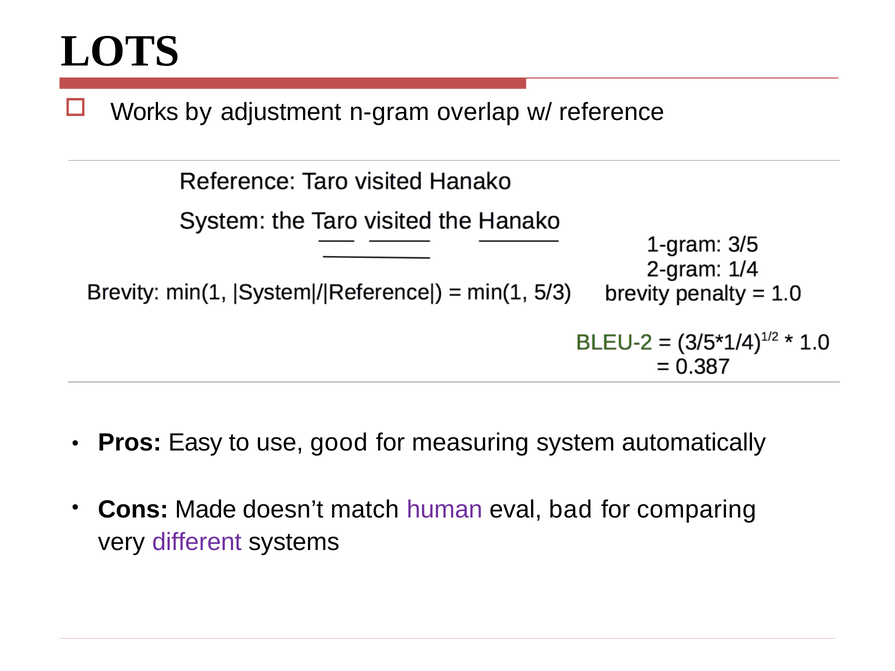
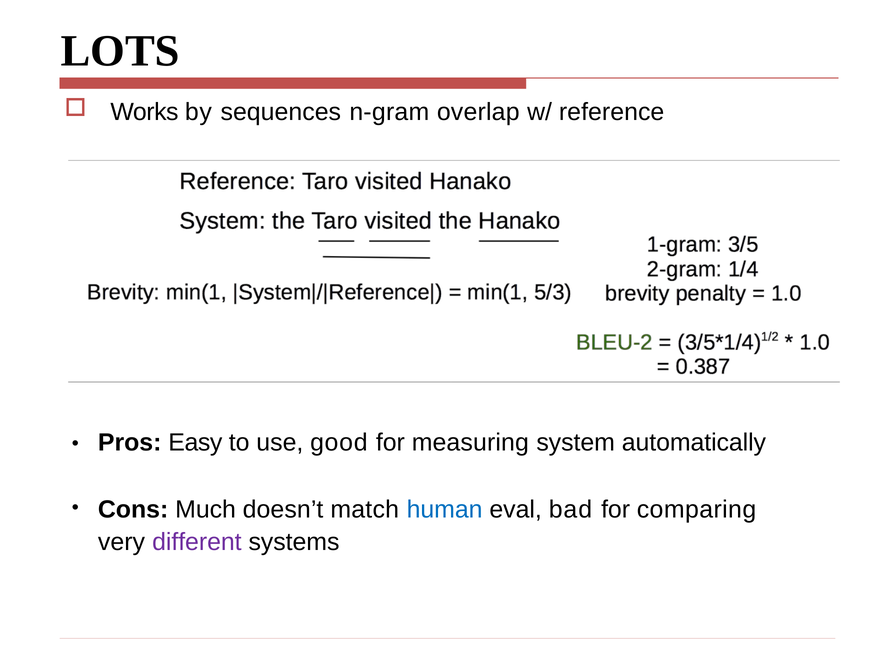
adjustment: adjustment -> sequences
Made: Made -> Much
human colour: purple -> blue
